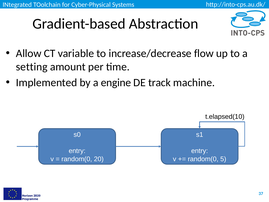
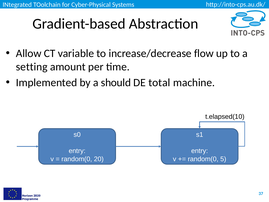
engine: engine -> should
track: track -> total
